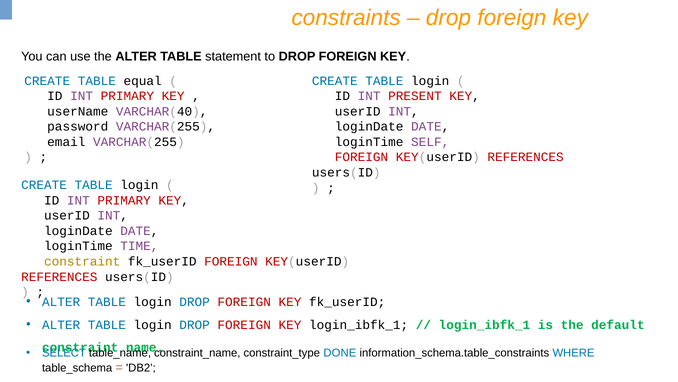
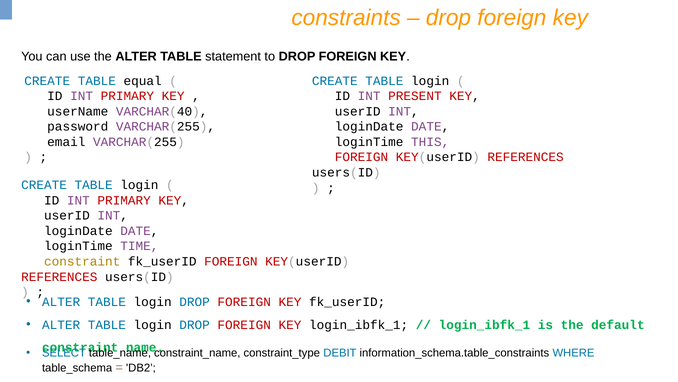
SELF: SELF -> THIS
DONE: DONE -> DEBIT
